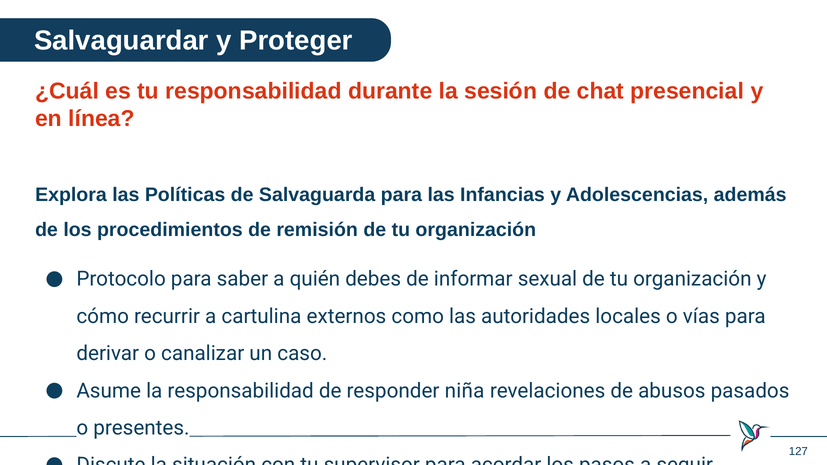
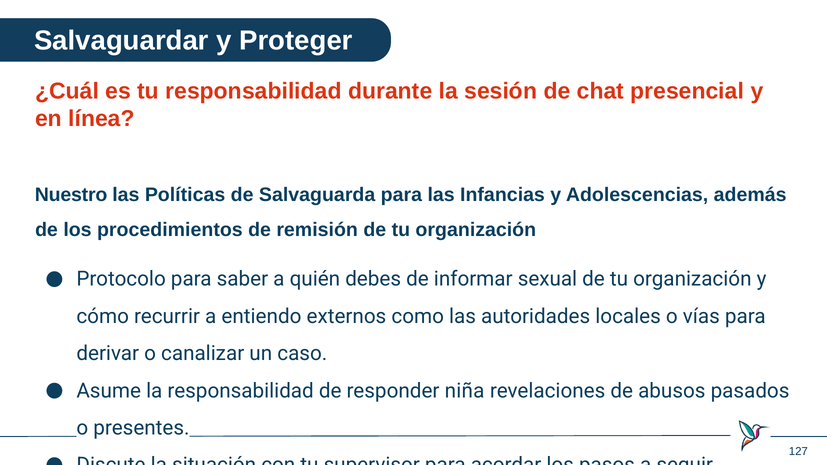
Explora: Explora -> Nuestro
cartulina: cartulina -> entiendo
